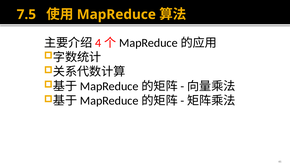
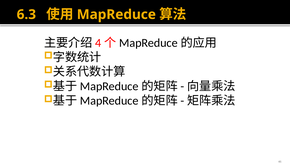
7.5: 7.5 -> 6.3
